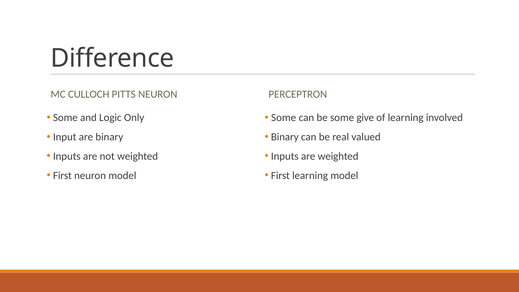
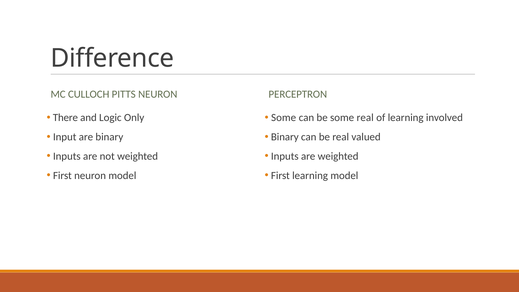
Some at (65, 118): Some -> There
some give: give -> real
